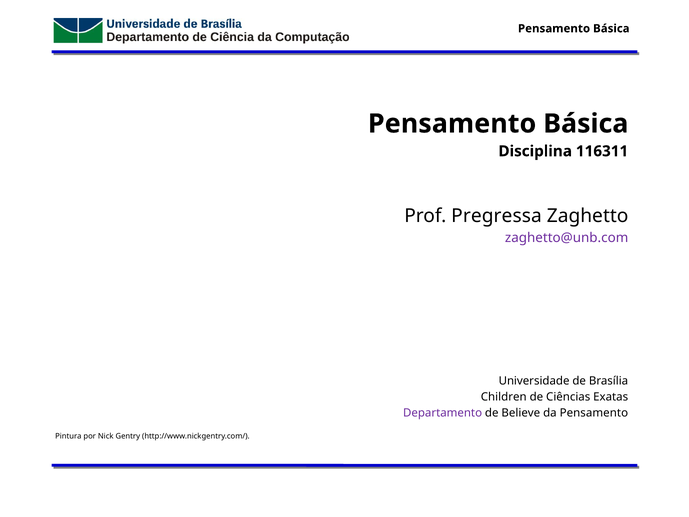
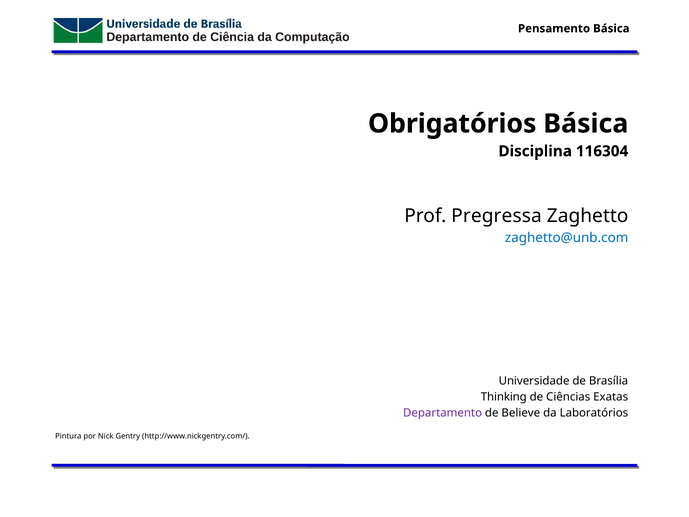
Pensamento at (452, 124): Pensamento -> Obrigatórios
116311: 116311 -> 116304
zaghetto@unb.com colour: purple -> blue
Children: Children -> Thinking
da Pensamento: Pensamento -> Laboratórios
